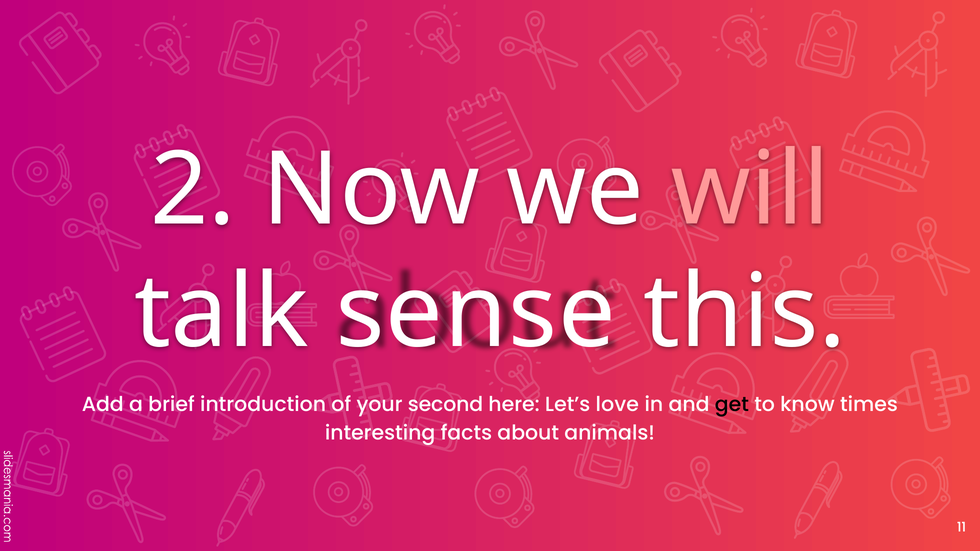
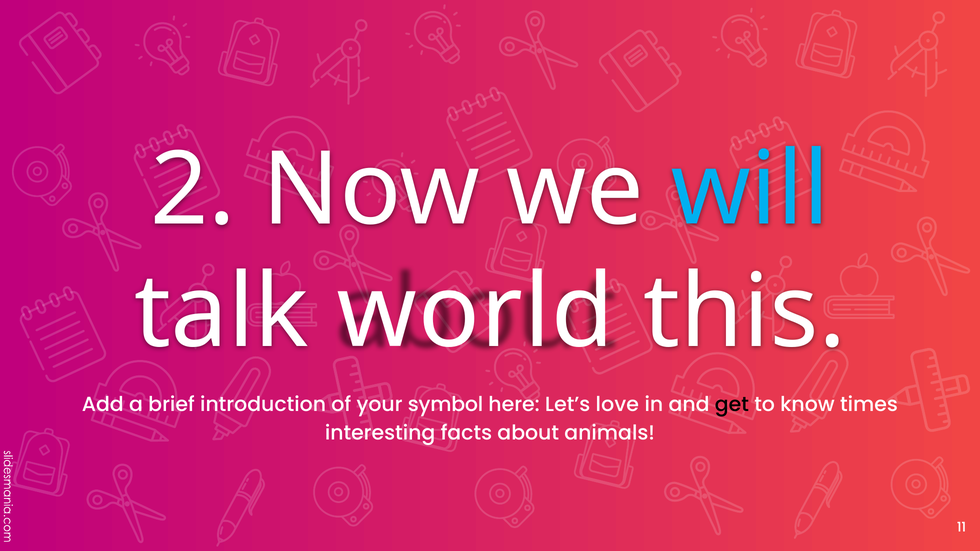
will colour: pink -> light blue
sense: sense -> world
second: second -> symbol
